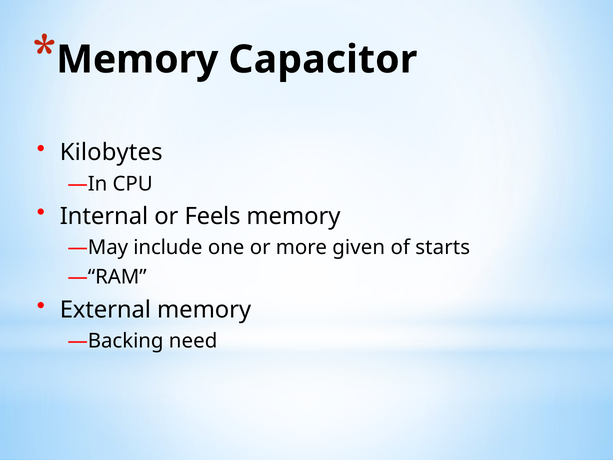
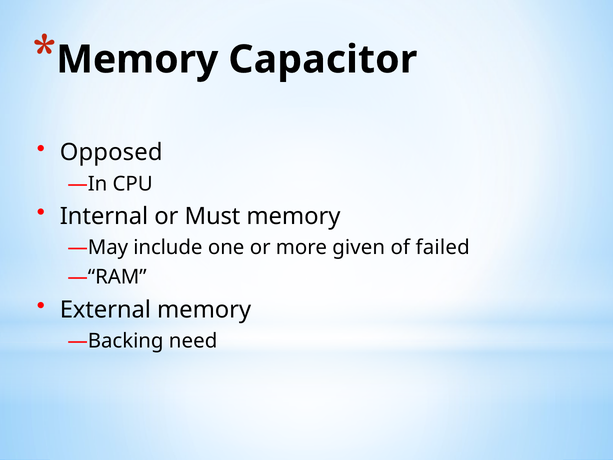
Kilobytes: Kilobytes -> Opposed
Feels: Feels -> Must
starts: starts -> failed
